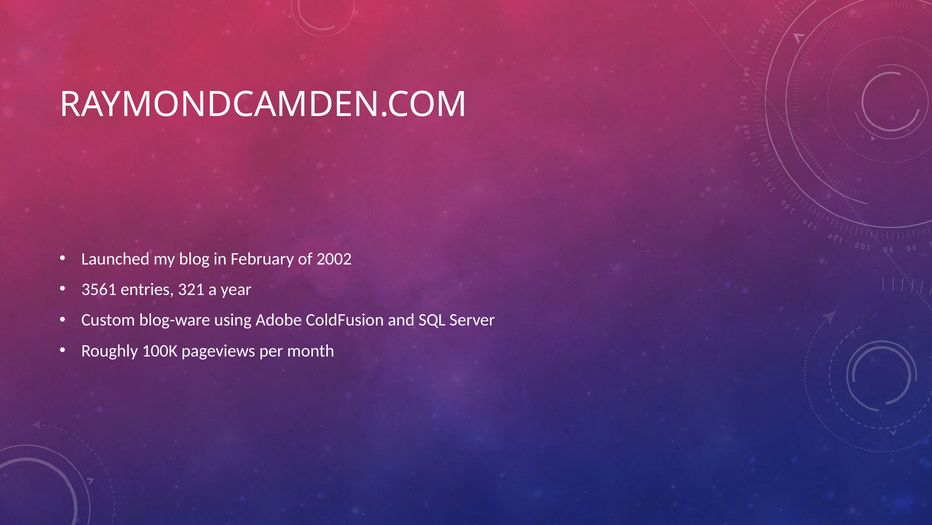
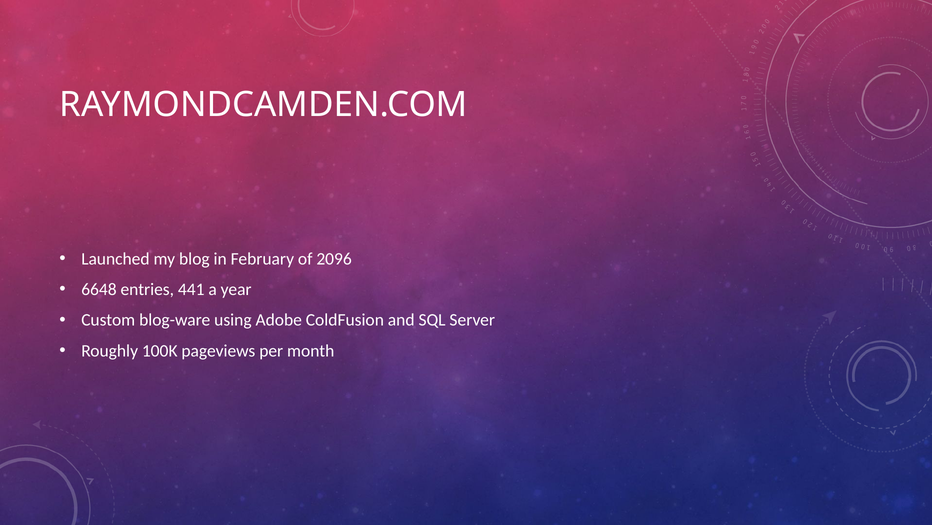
2002: 2002 -> 2096
3561: 3561 -> 6648
321: 321 -> 441
